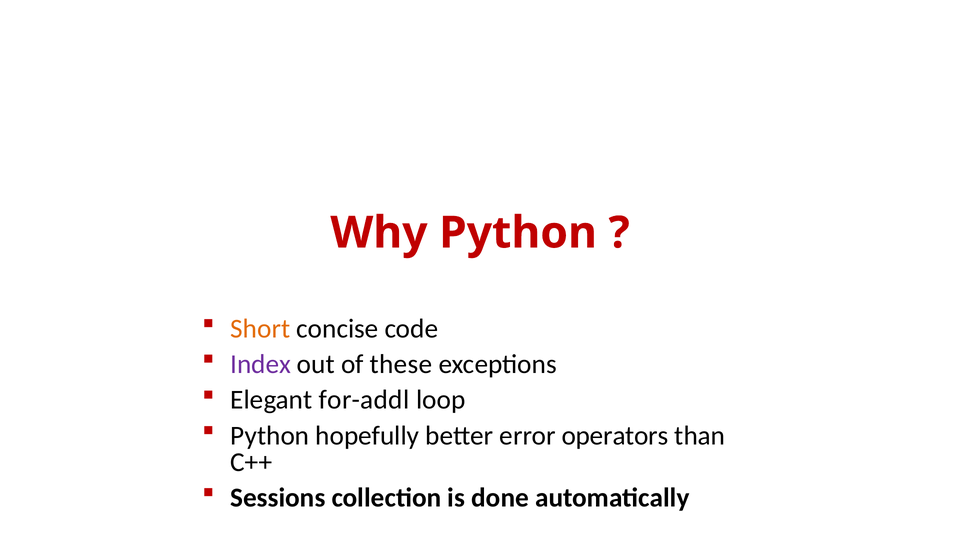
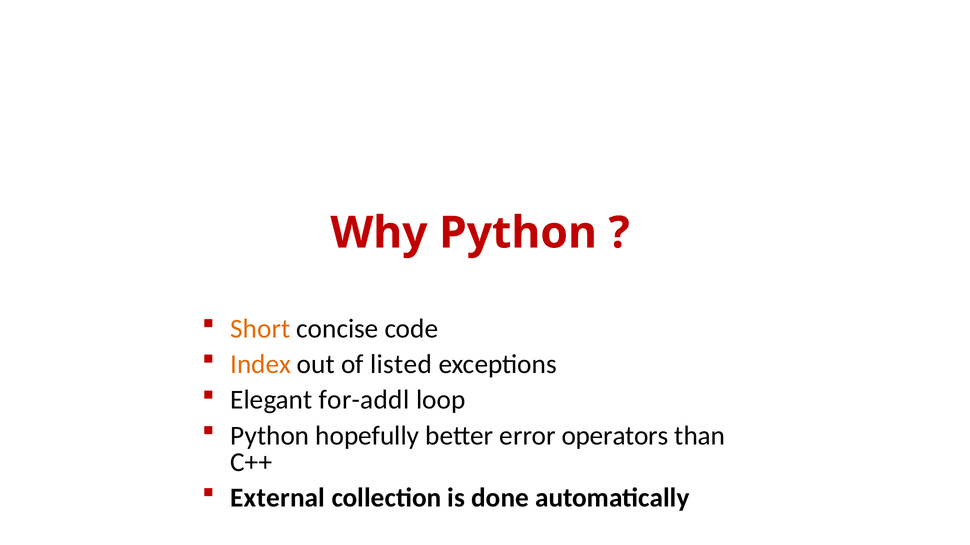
Index colour: purple -> orange
these: these -> listed
Sessions: Sessions -> External
